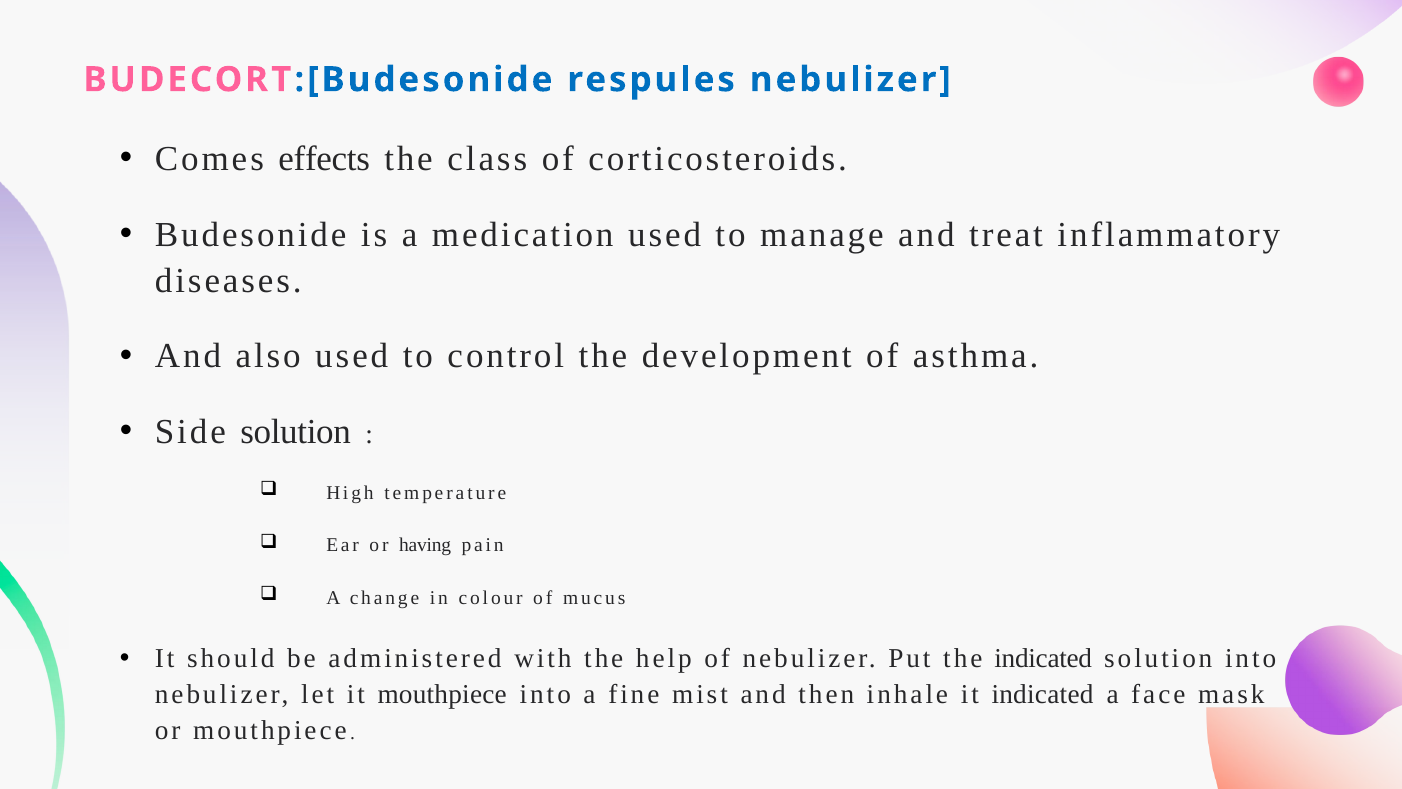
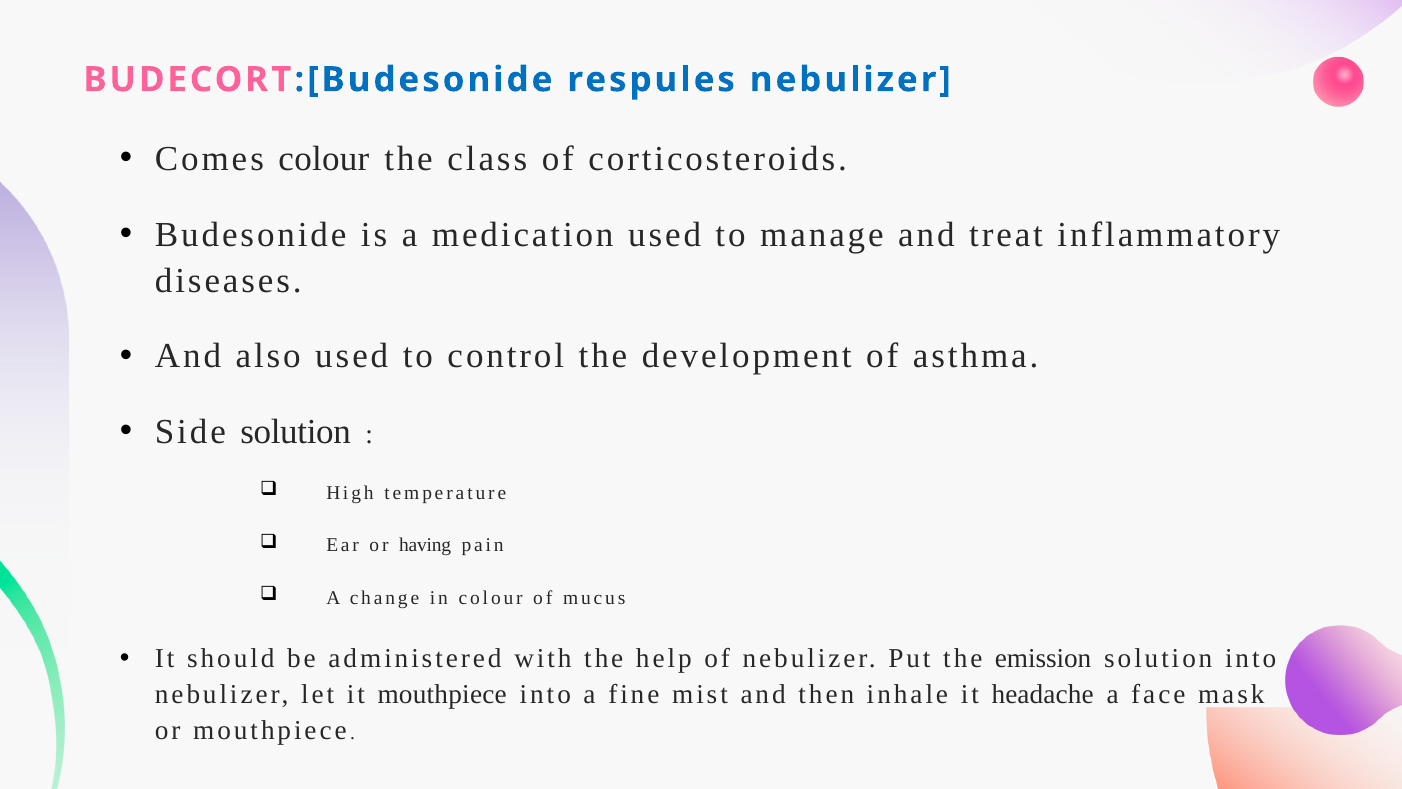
Comes effects: effects -> colour
the indicated: indicated -> emission
it indicated: indicated -> headache
